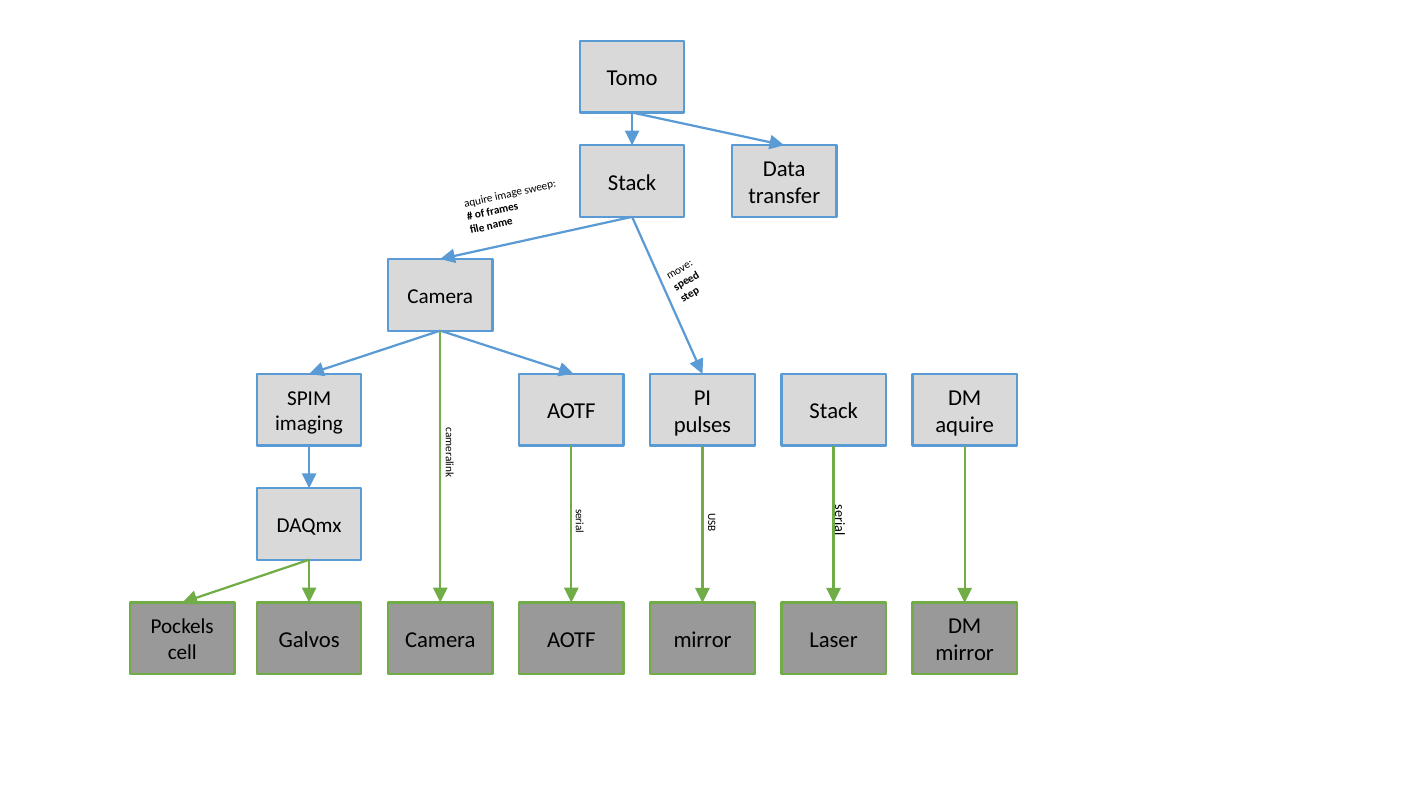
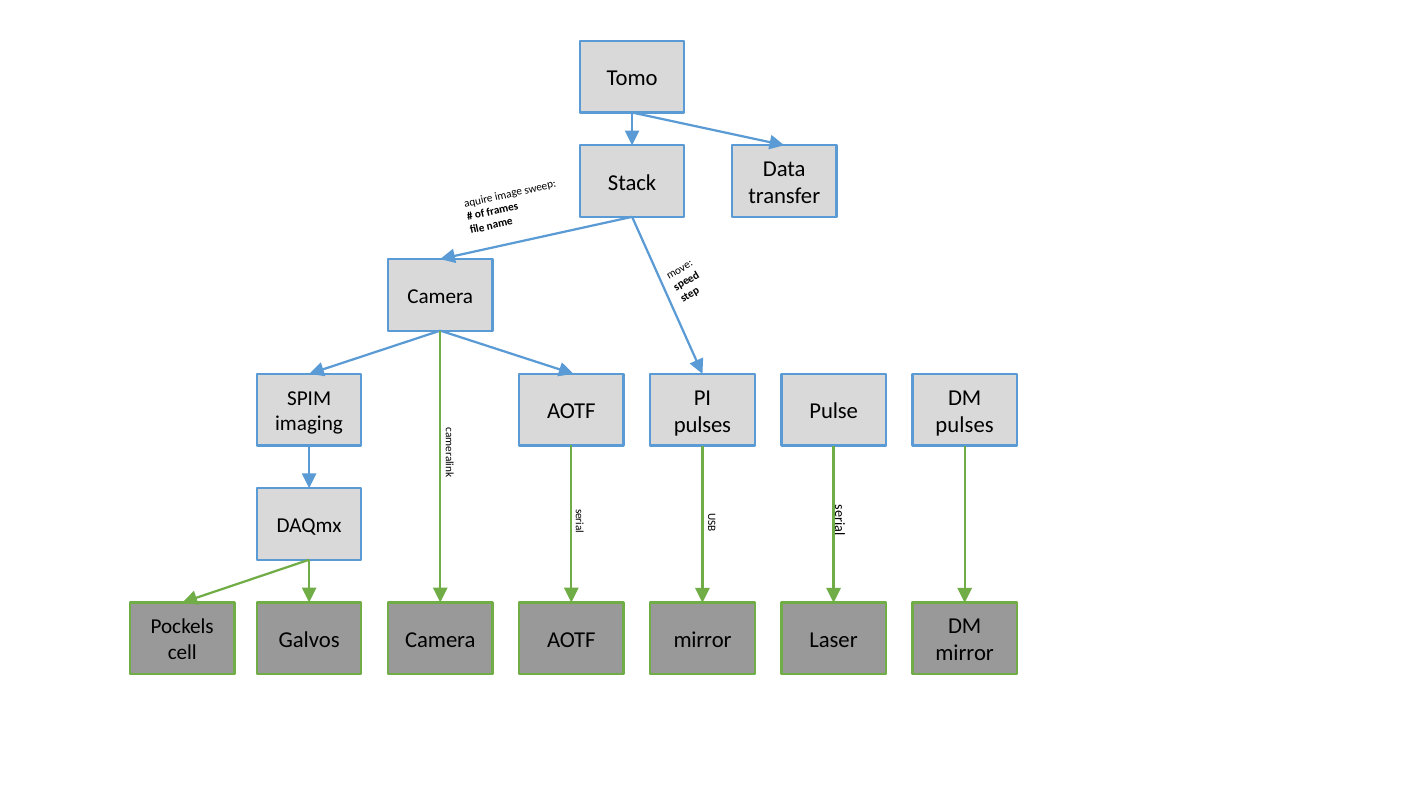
Stack at (834, 411): Stack -> Pulse
aquire at (965, 425): aquire -> pulses
